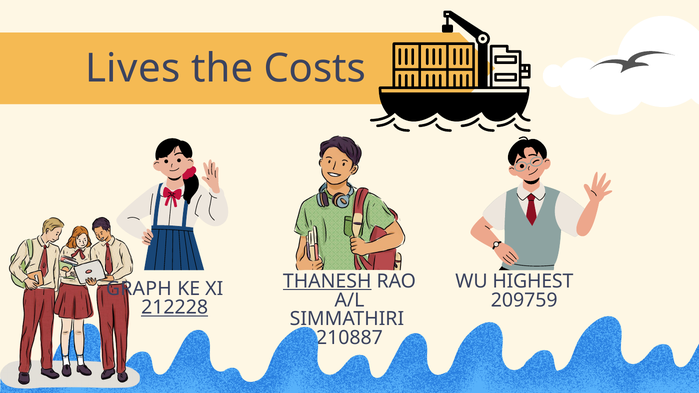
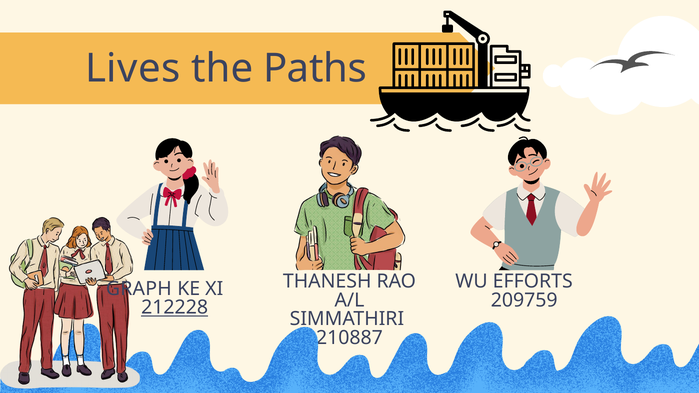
Costs: Costs -> Paths
THANESH underline: present -> none
HIGHEST: HIGHEST -> EFFORTS
